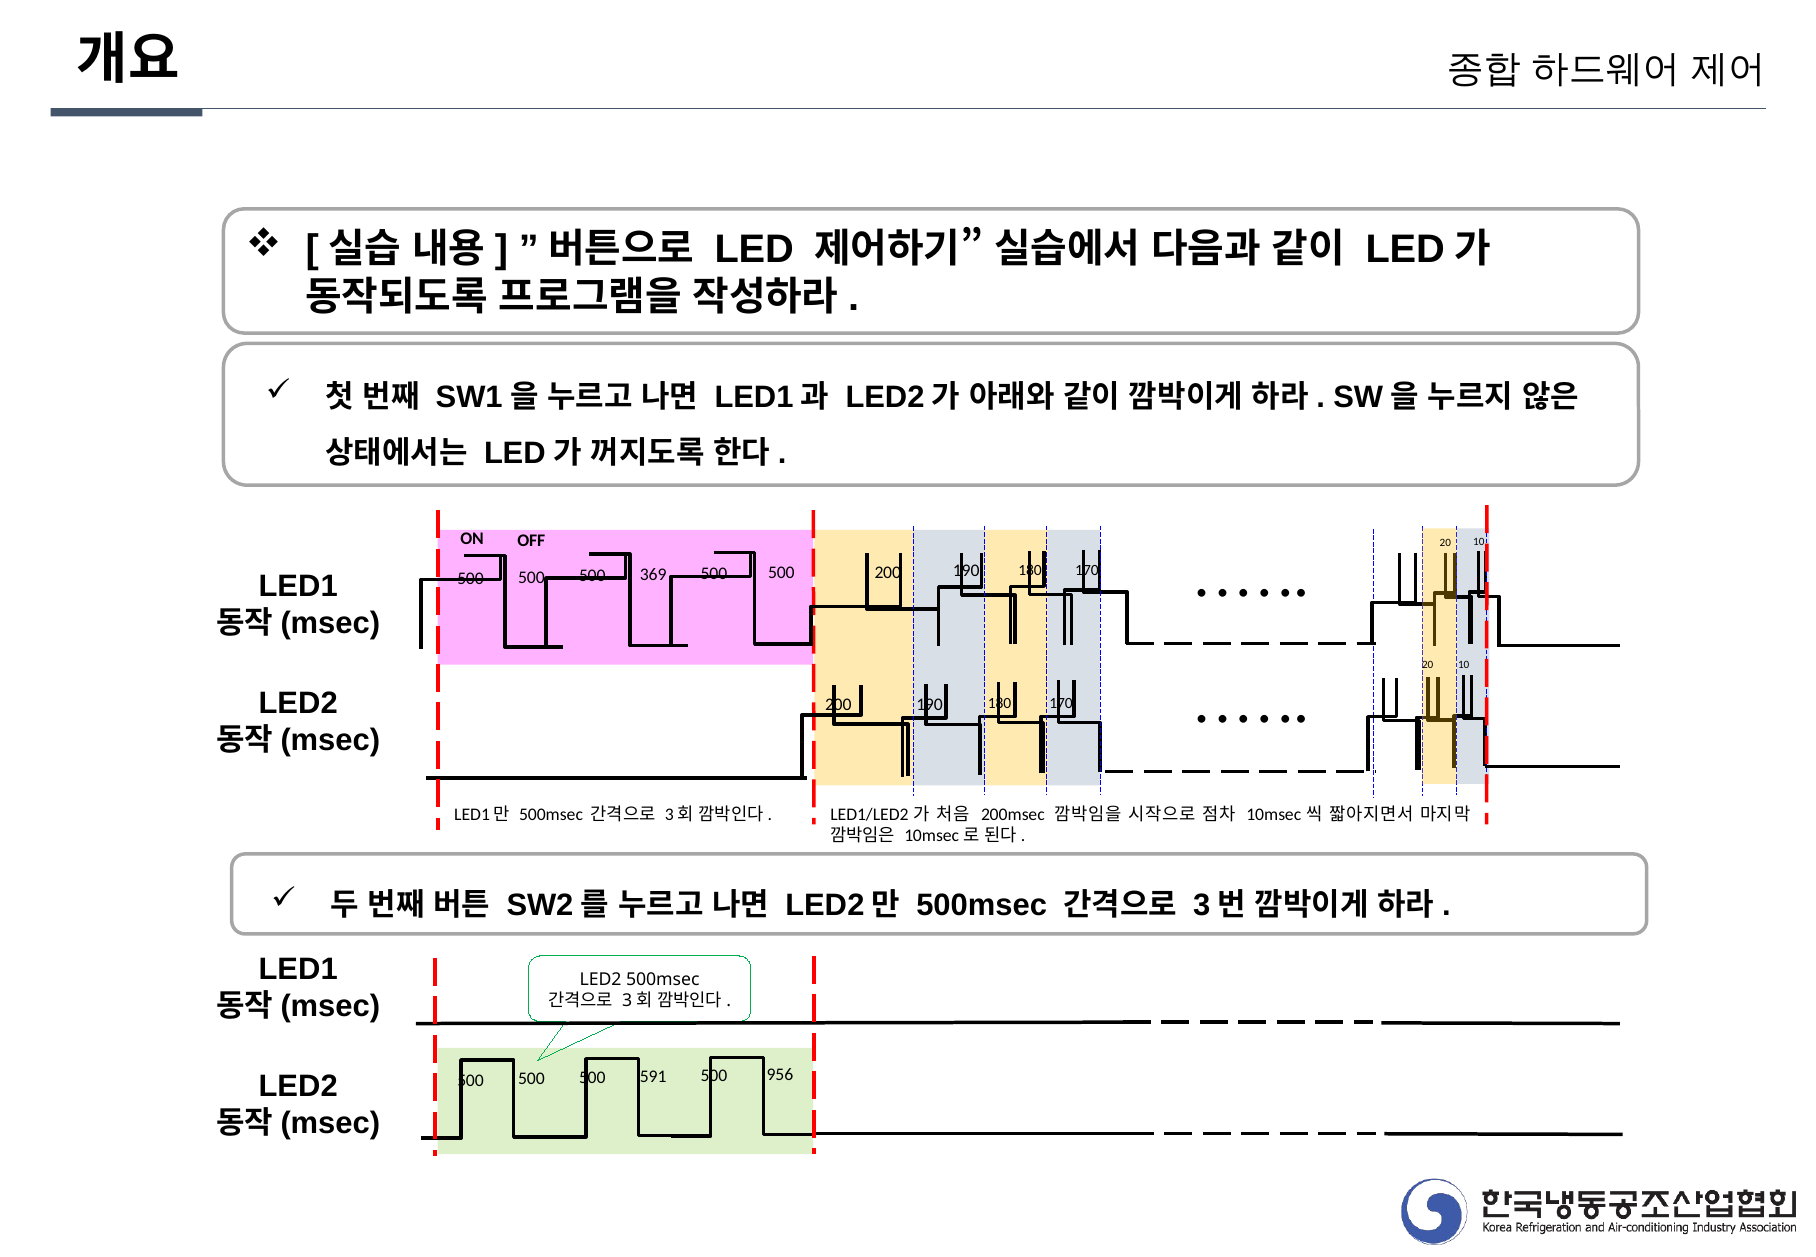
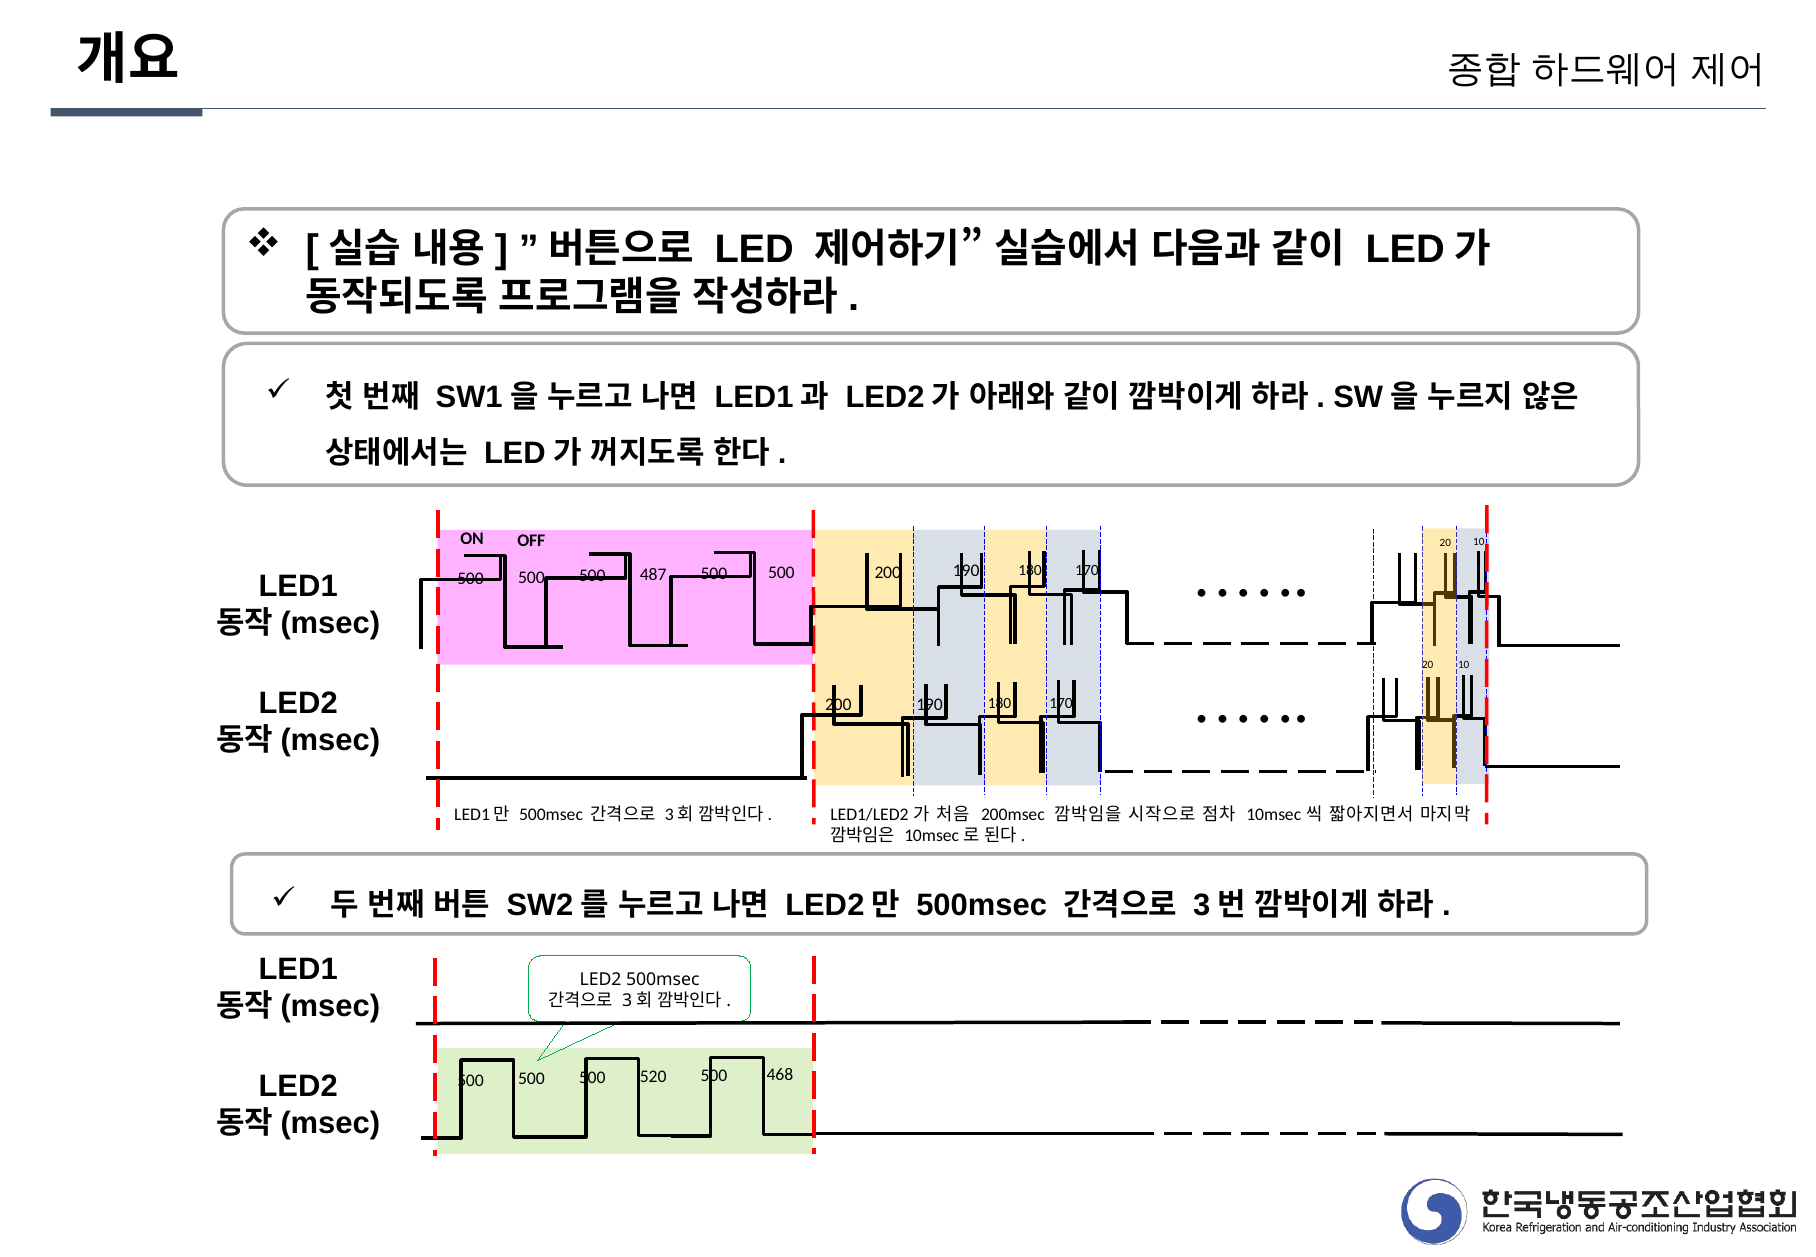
369: 369 -> 487
591: 591 -> 520
956: 956 -> 468
